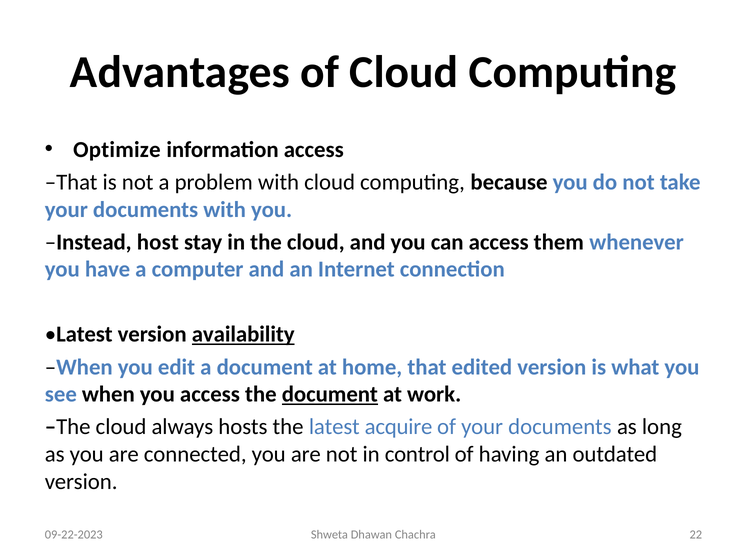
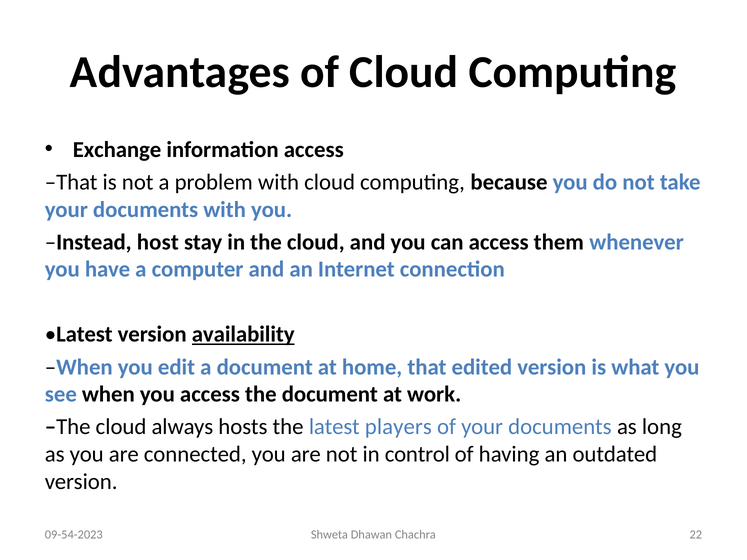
Optimize: Optimize -> Exchange
document at (330, 395) underline: present -> none
acquire: acquire -> players
09-22-2023: 09-22-2023 -> 09-54-2023
